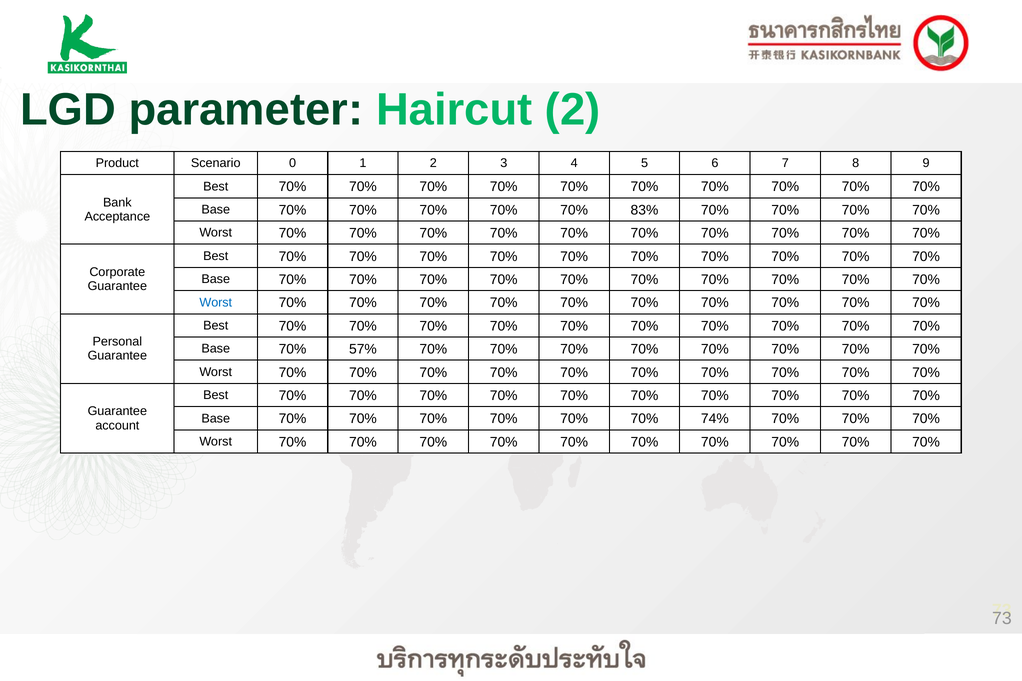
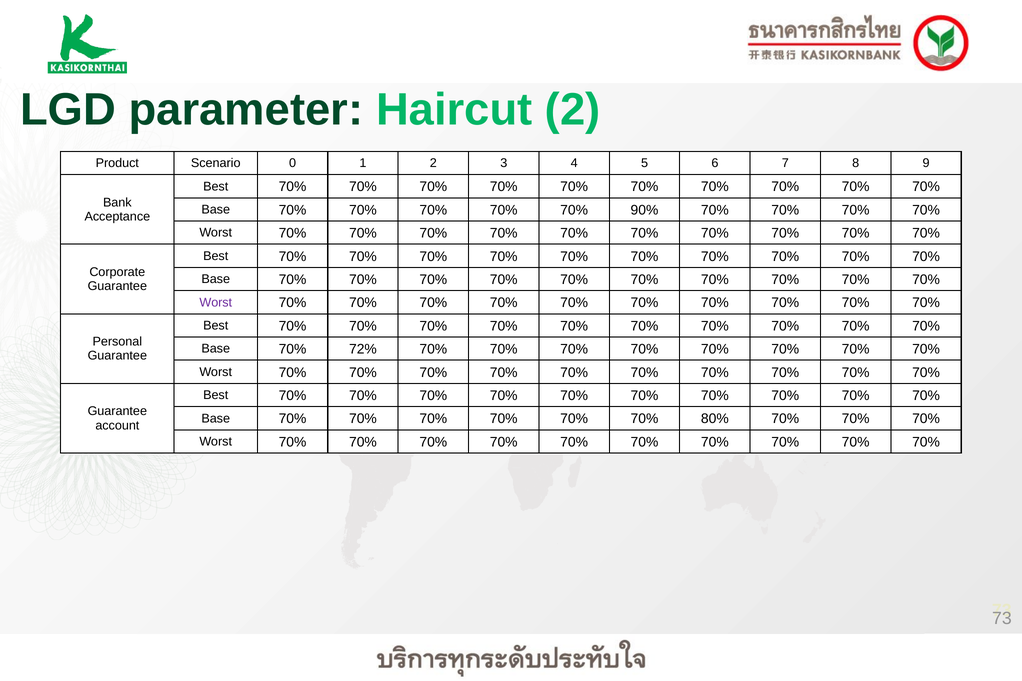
83%: 83% -> 90%
Worst at (216, 302) colour: blue -> purple
57%: 57% -> 72%
74%: 74% -> 80%
